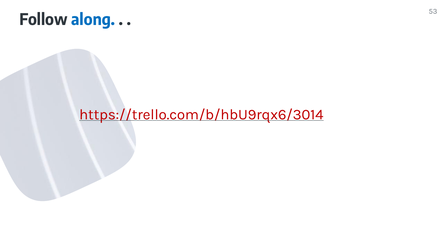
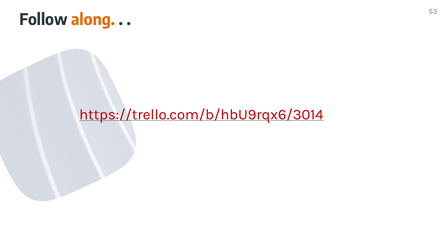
along colour: blue -> orange
